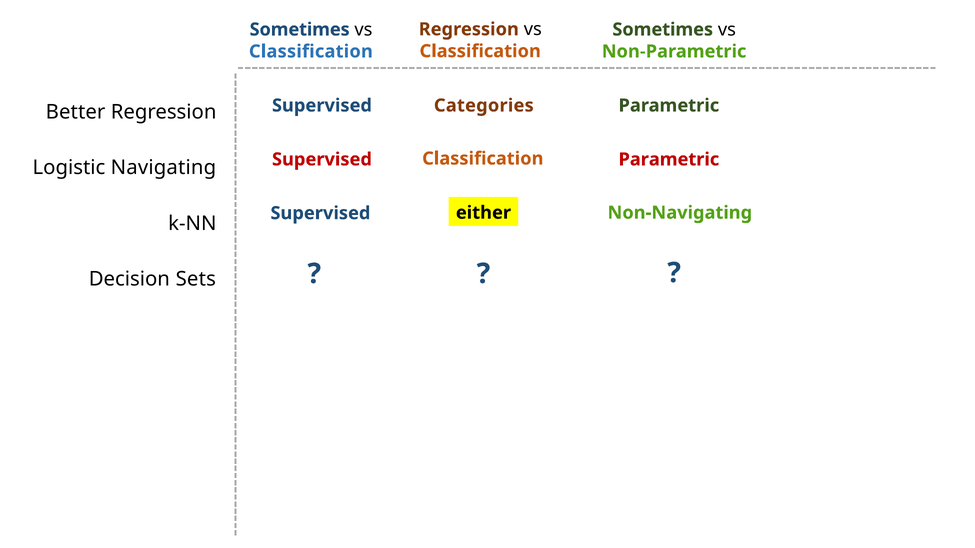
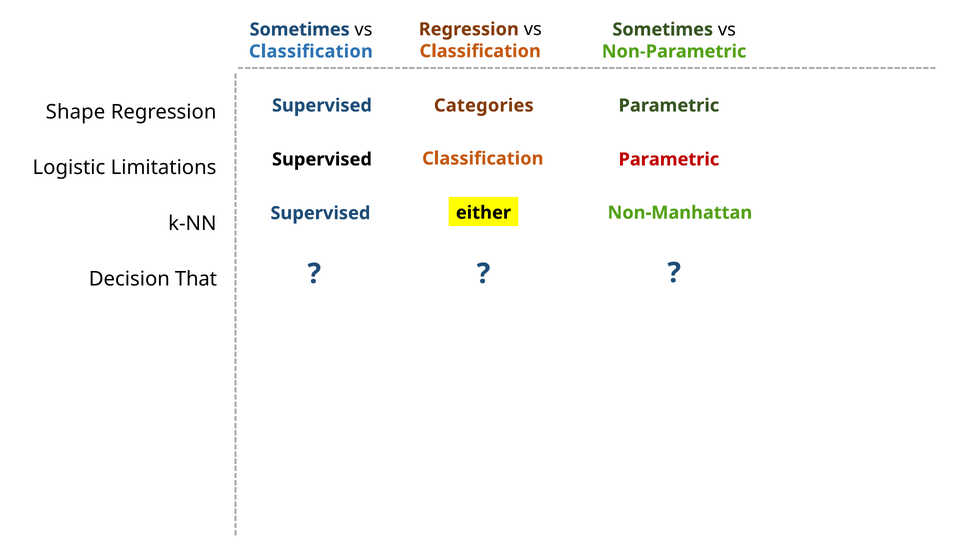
Better: Better -> Shape
Supervised at (322, 160) colour: red -> black
Navigating: Navigating -> Limitations
Non-Navigating: Non-Navigating -> Non-Manhattan
Sets: Sets -> That
